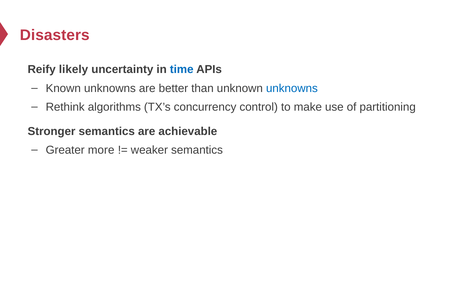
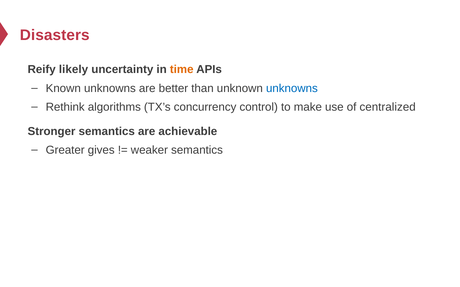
time colour: blue -> orange
partitioning: partitioning -> centralized
more: more -> gives
